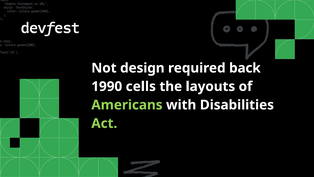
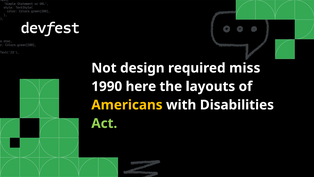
back: back -> miss
cells: cells -> here
Americans colour: light green -> yellow
